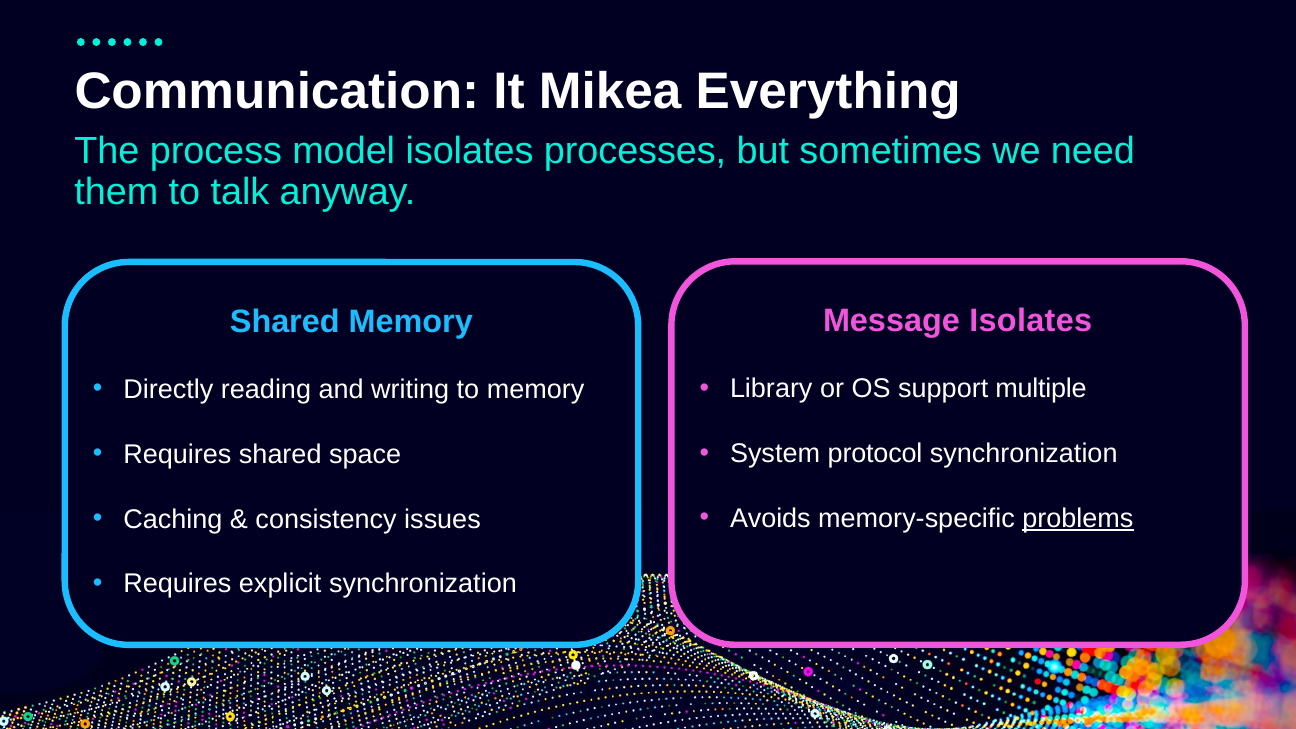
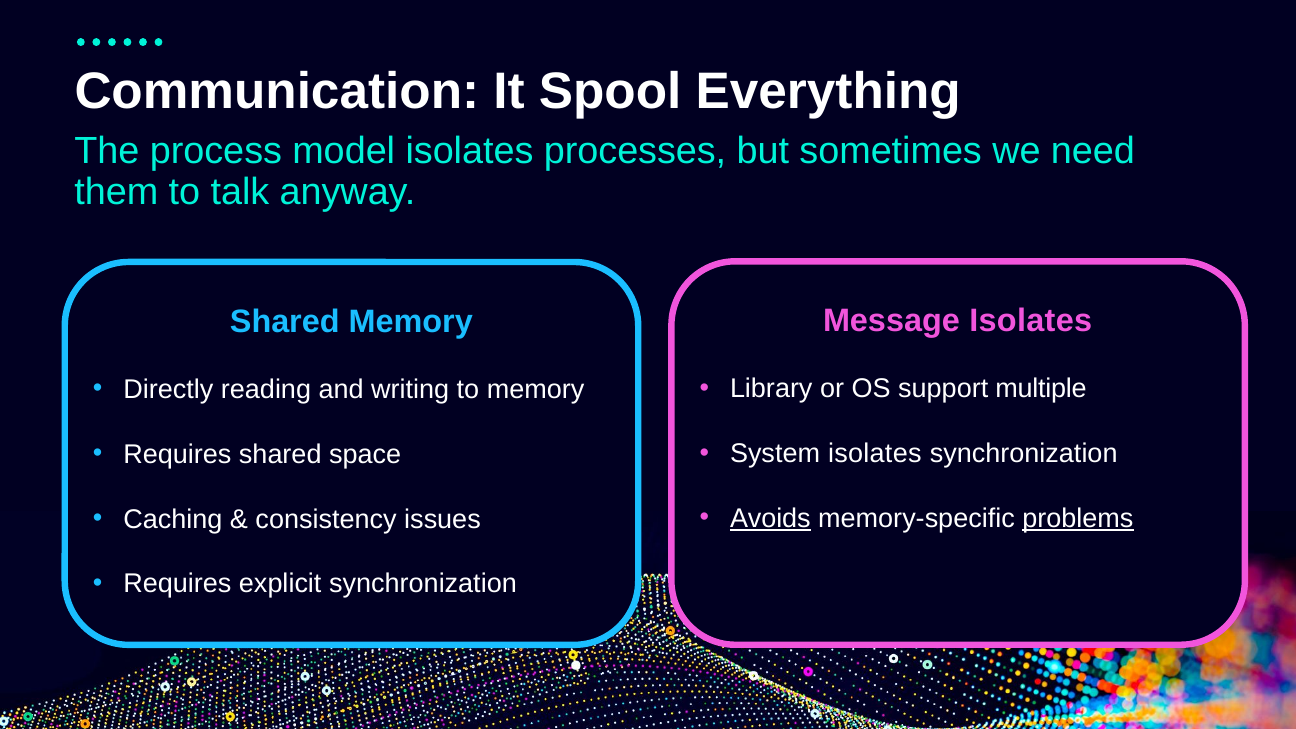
Mikea: Mikea -> Spool
System protocol: protocol -> isolates
Avoids underline: none -> present
